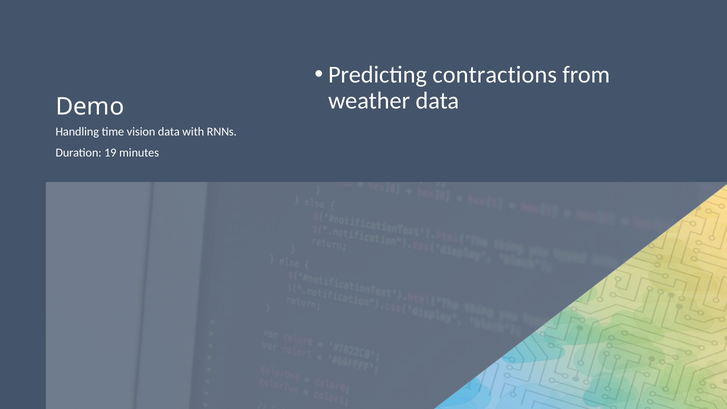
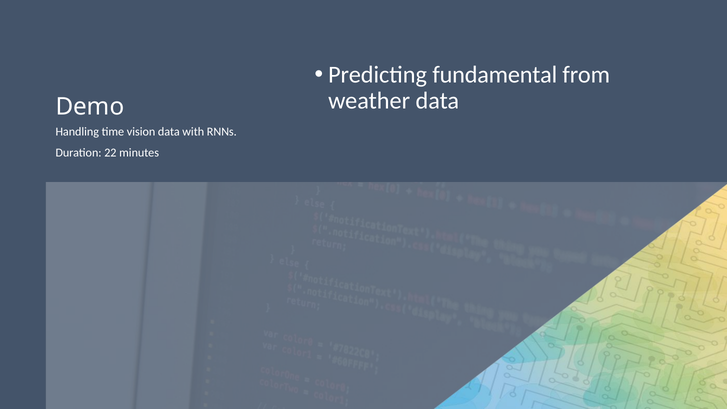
contractions: contractions -> fundamental
19: 19 -> 22
